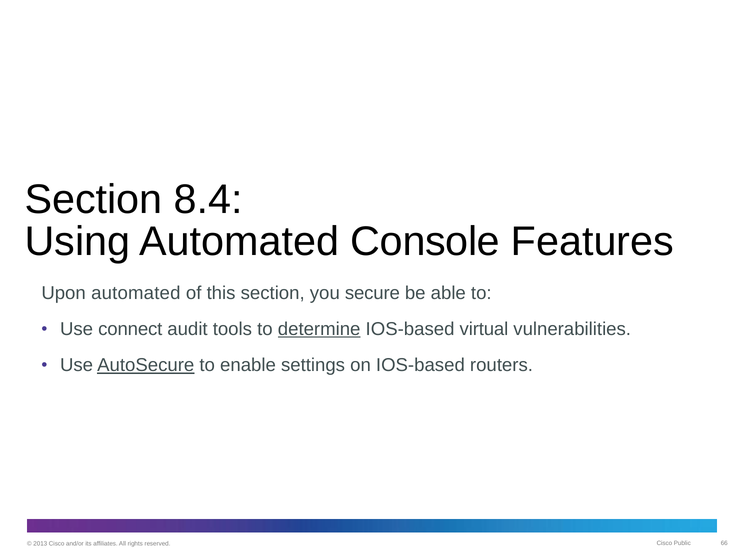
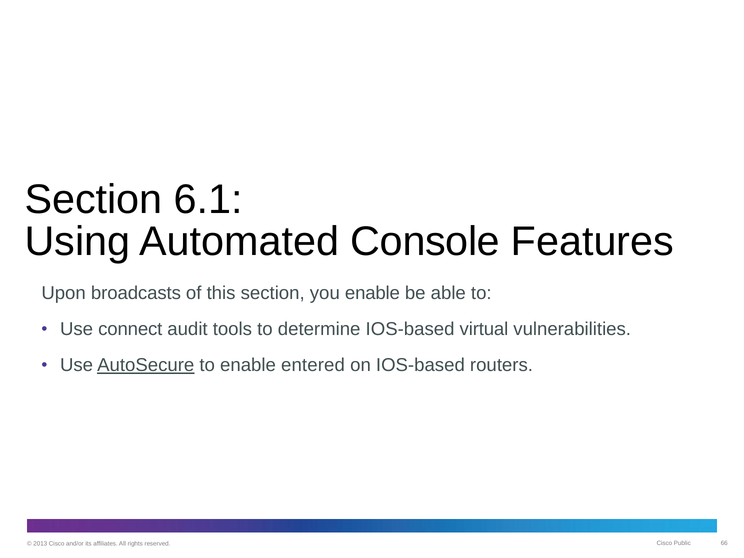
8.4: 8.4 -> 6.1
Upon automated: automated -> broadcasts
you secure: secure -> enable
determine underline: present -> none
settings: settings -> entered
